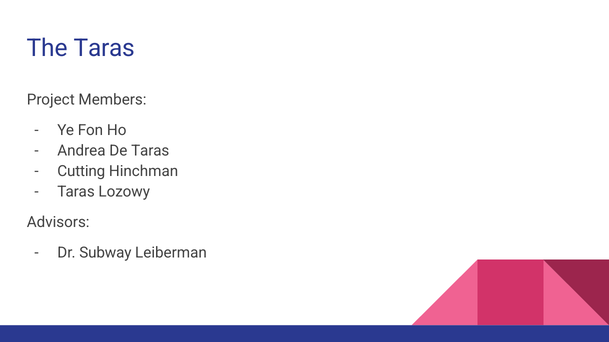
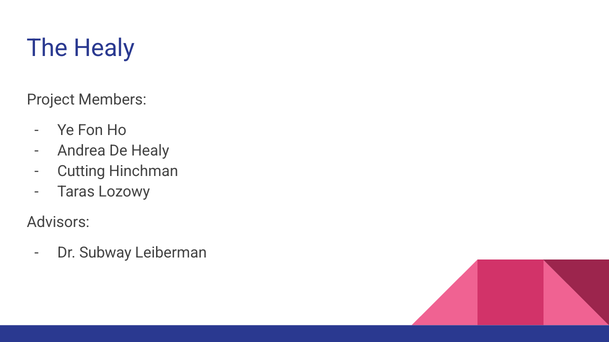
The Taras: Taras -> Healy
De Taras: Taras -> Healy
